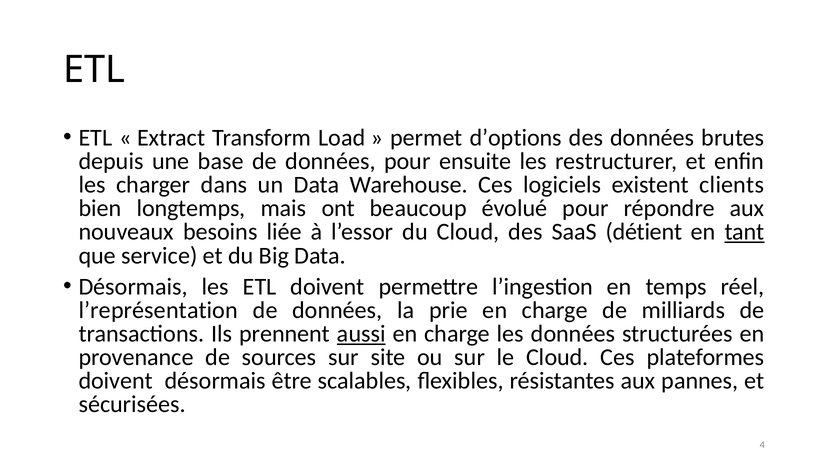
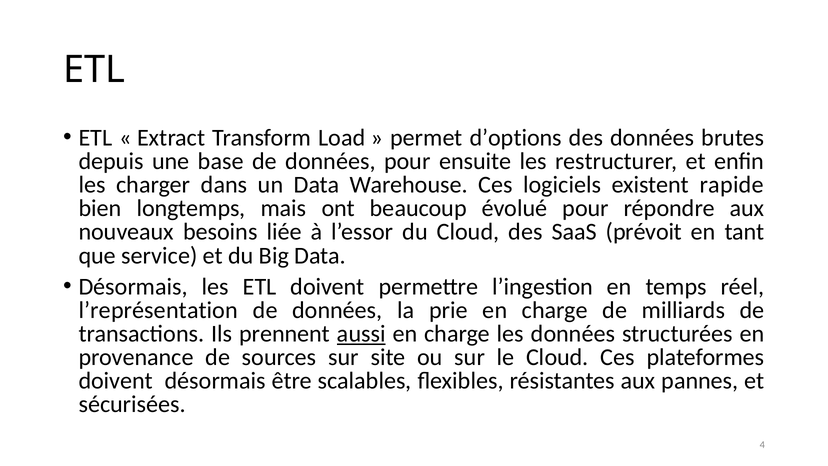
clients: clients -> rapide
détient: détient -> prévoit
tant underline: present -> none
